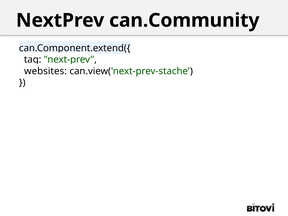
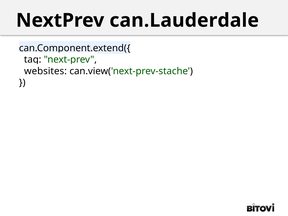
can.Community: can.Community -> can.Lauderdale
